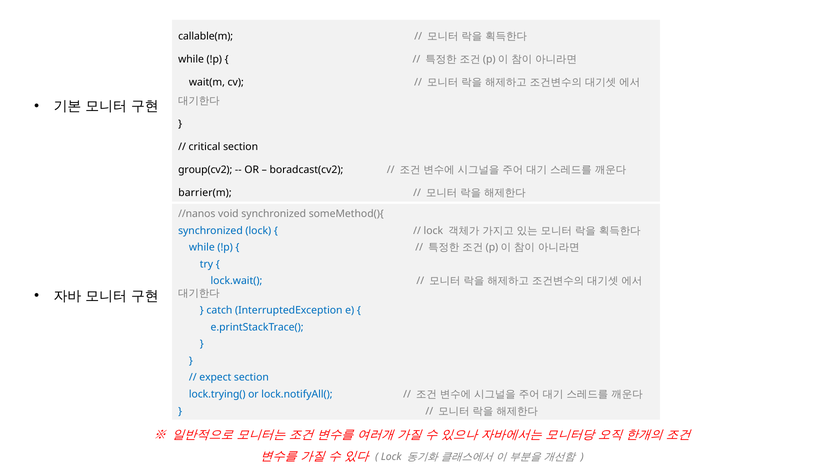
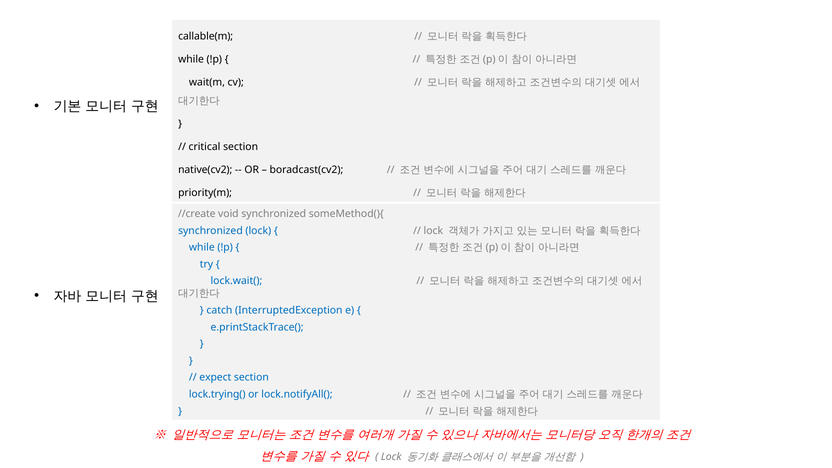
group(cv2: group(cv2 -> native(cv2
barrier(m: barrier(m -> priority(m
//nanos: //nanos -> //create
